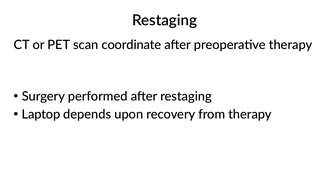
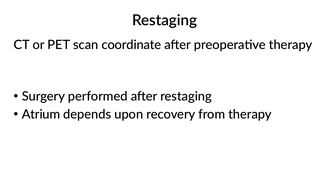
Laptop: Laptop -> Atrium
